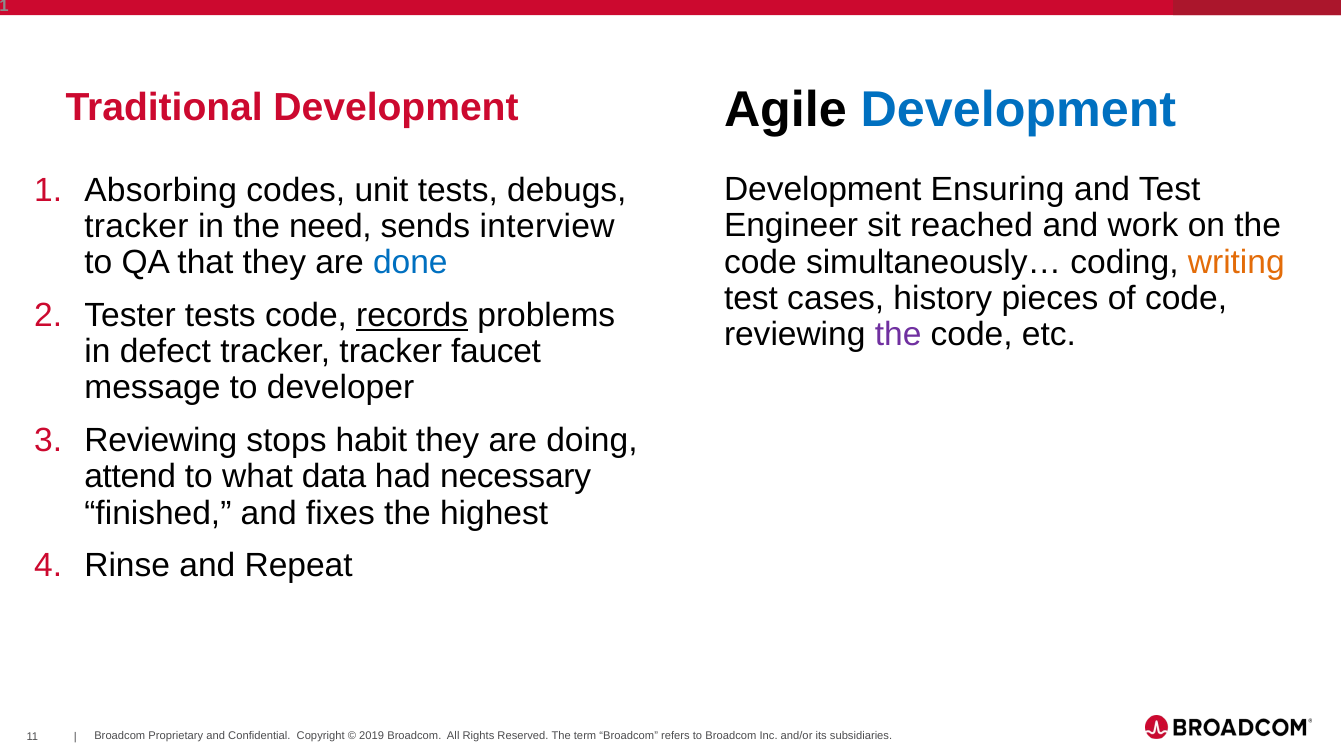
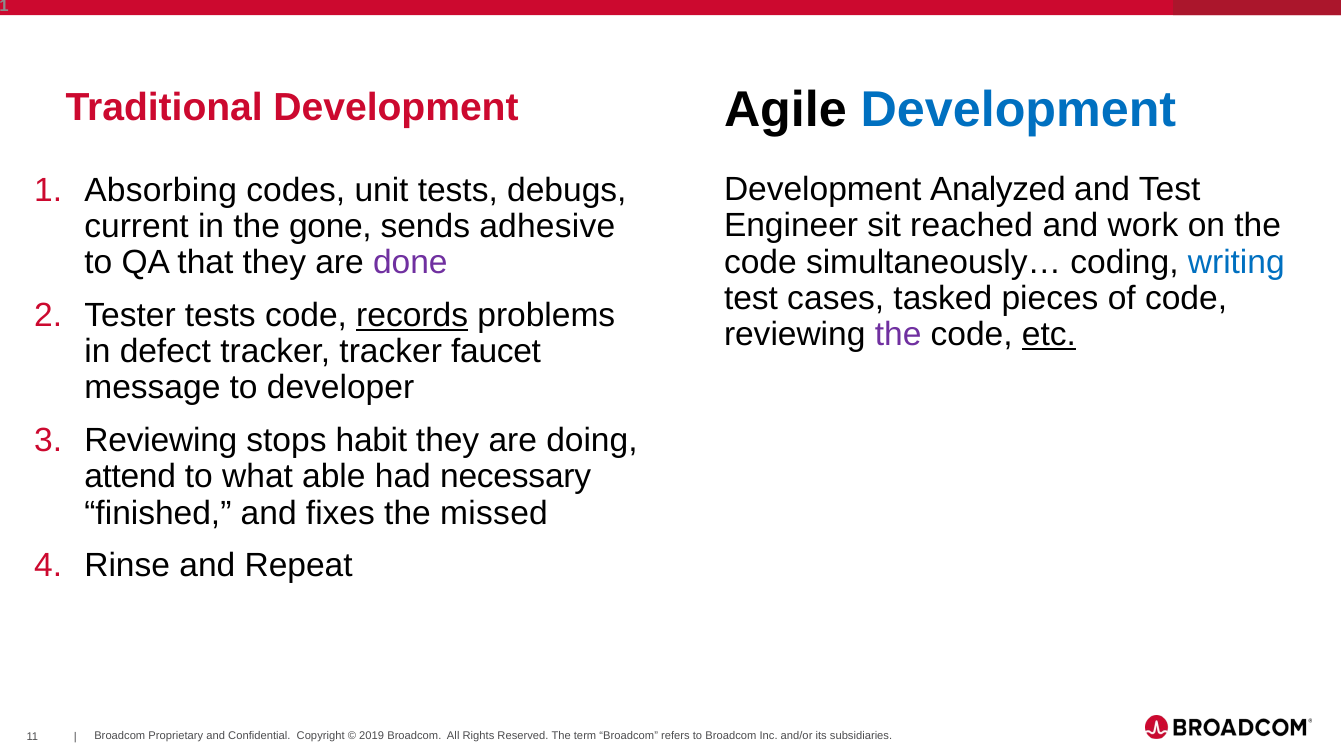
Ensuring: Ensuring -> Analyzed
tracker at (136, 226): tracker -> current
need: need -> gone
interview: interview -> adhesive
writing colour: orange -> blue
done colour: blue -> purple
history: history -> tasked
etc underline: none -> present
data: data -> able
highest: highest -> missed
